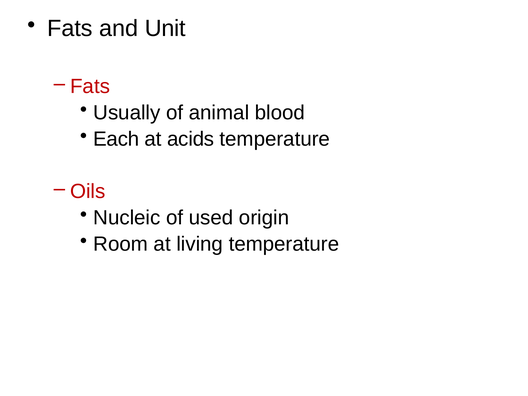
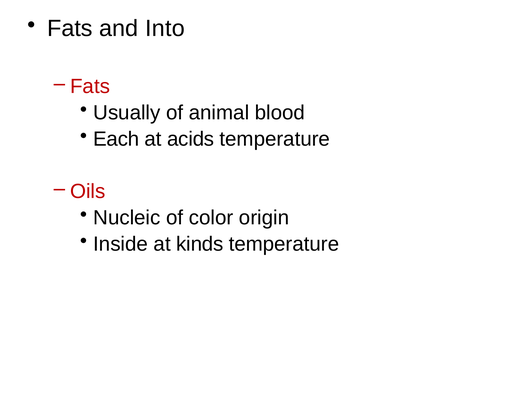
Unit: Unit -> Into
used: used -> color
Room: Room -> Inside
living: living -> kinds
